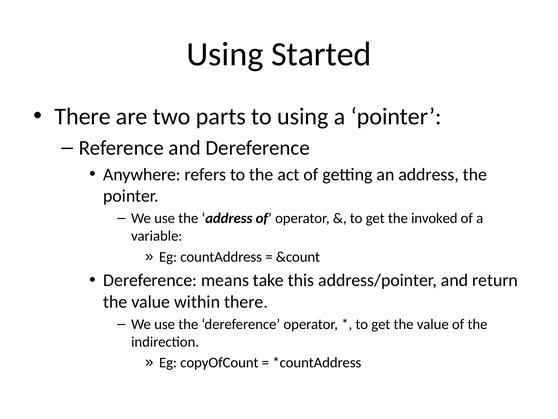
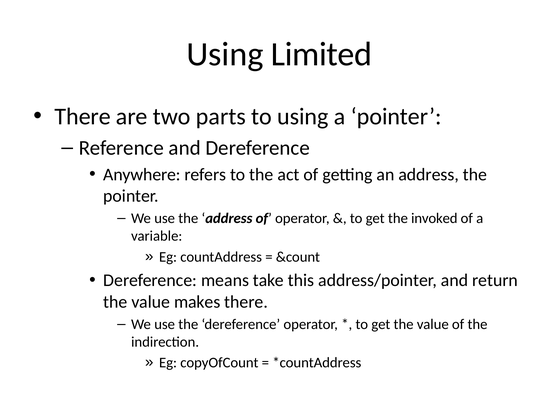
Started: Started -> Limited
within: within -> makes
